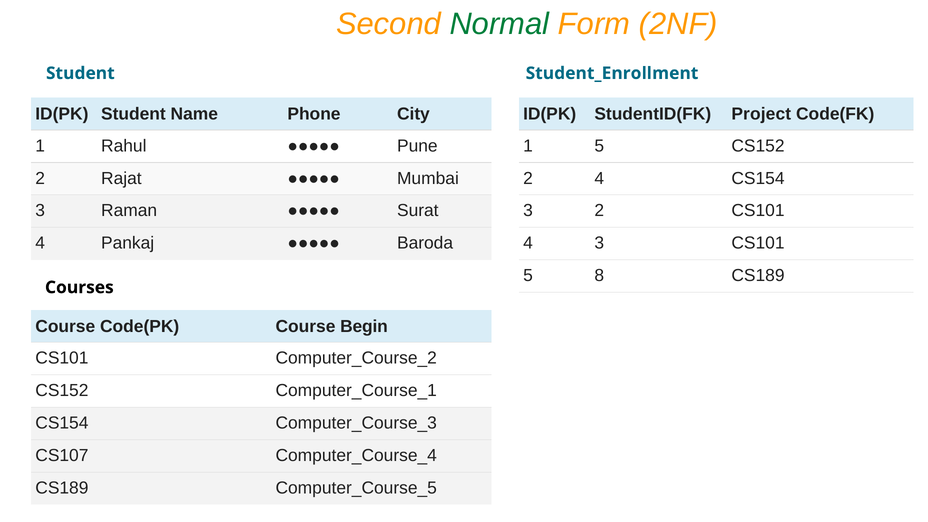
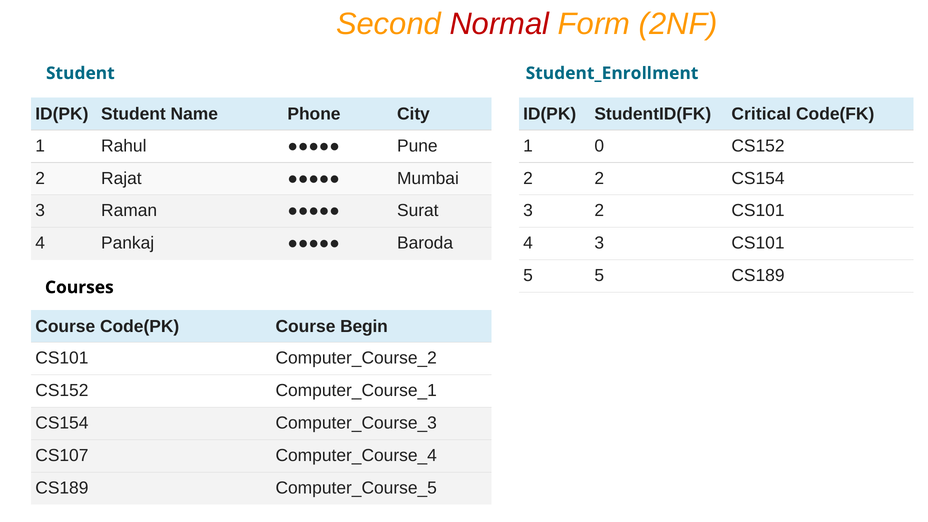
Normal colour: green -> red
Project: Project -> Critical
1 5: 5 -> 0
2 4: 4 -> 2
5 8: 8 -> 5
